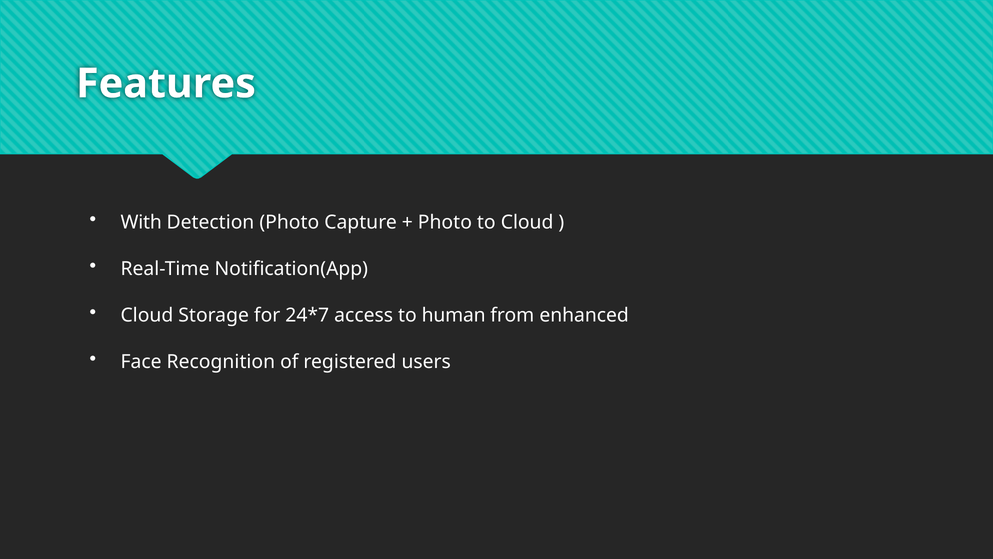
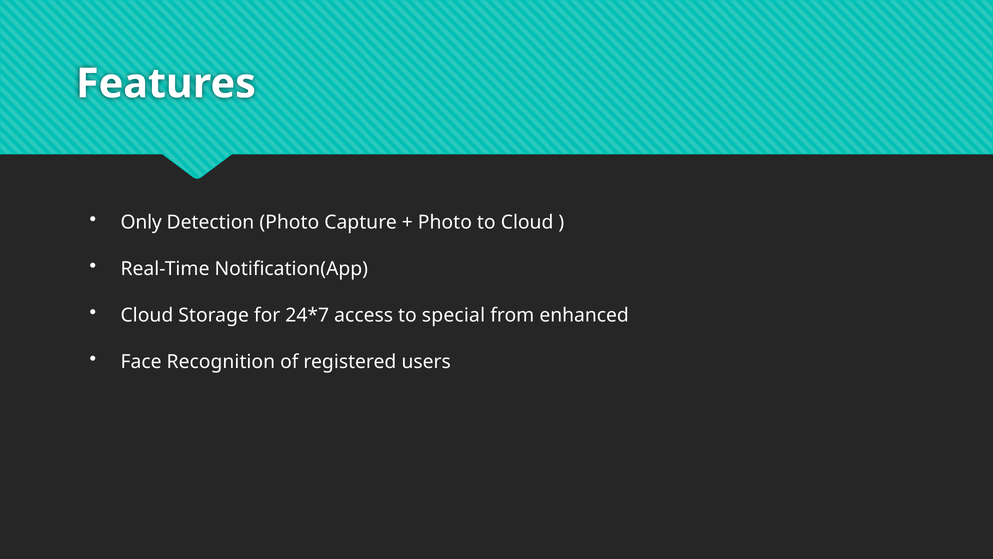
With: With -> Only
human: human -> special
